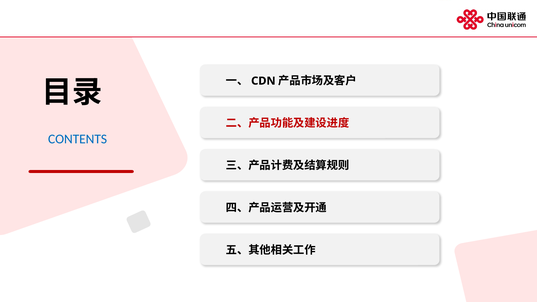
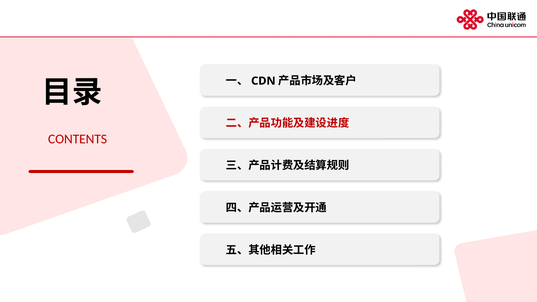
CONTENTS colour: blue -> red
